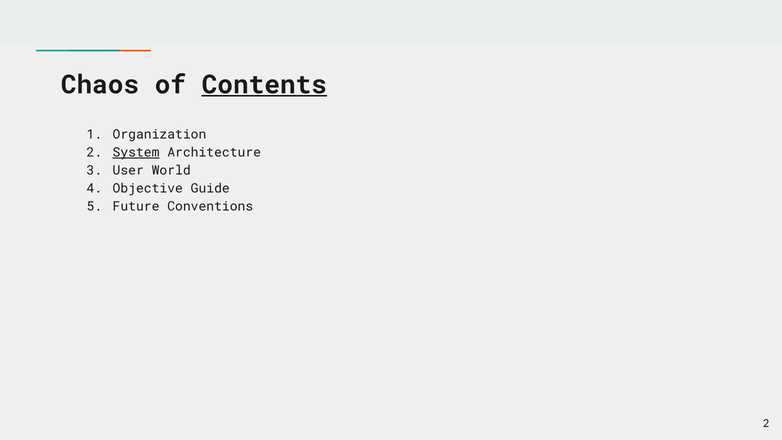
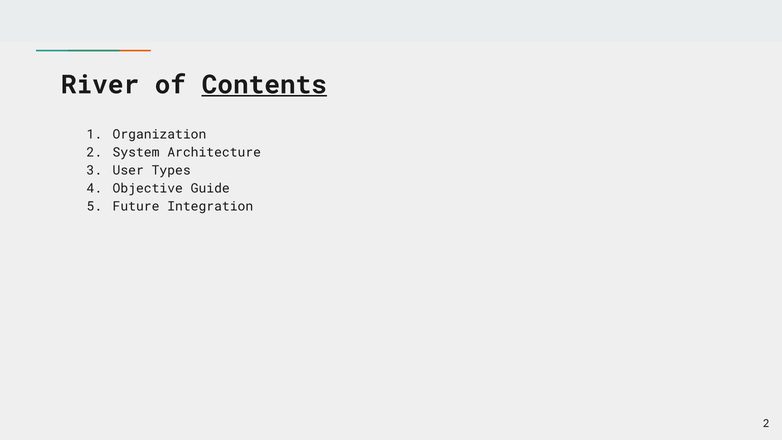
Chaos: Chaos -> River
System underline: present -> none
World: World -> Types
Conventions: Conventions -> Integration
